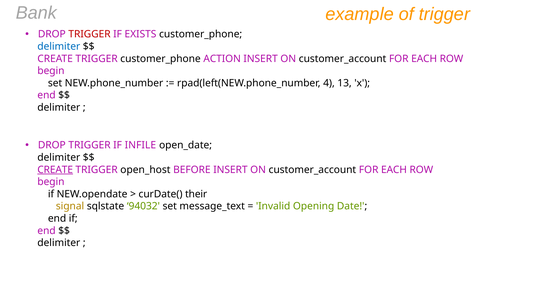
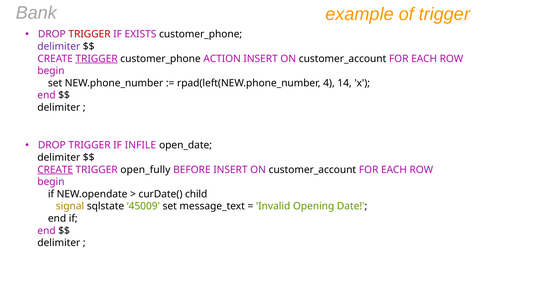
delimiter at (59, 46) colour: blue -> purple
TRIGGER at (97, 59) underline: none -> present
13: 13 -> 14
open_host: open_host -> open_fully
their: their -> child
94032: 94032 -> 45009
